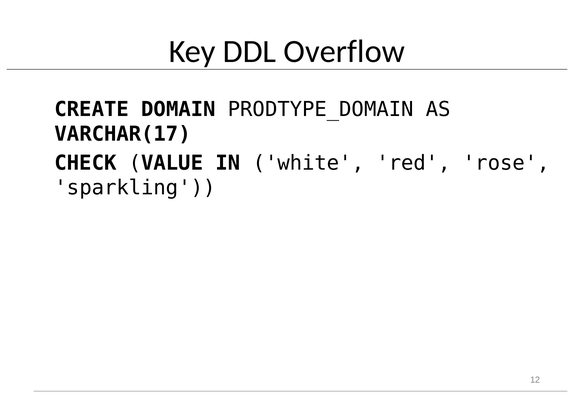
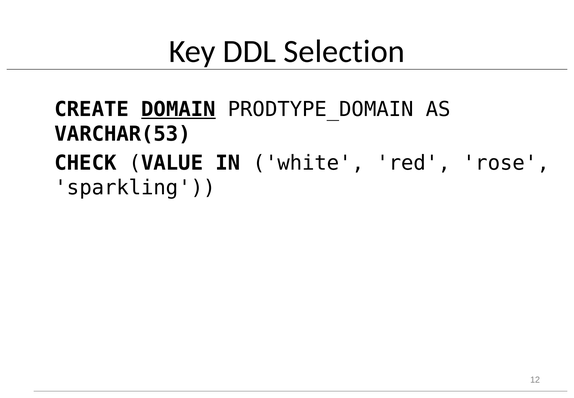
Overflow: Overflow -> Selection
DOMAIN underline: none -> present
VARCHAR(17: VARCHAR(17 -> VARCHAR(53
